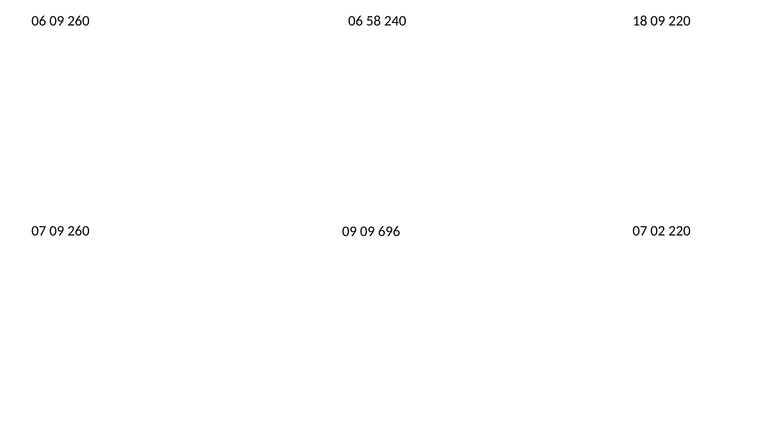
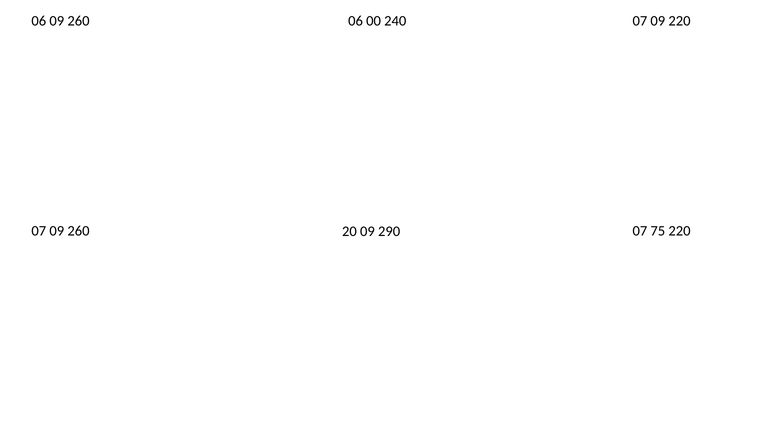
58: 58 -> 00
240 18: 18 -> 07
260 09: 09 -> 20
696: 696 -> 290
02: 02 -> 75
